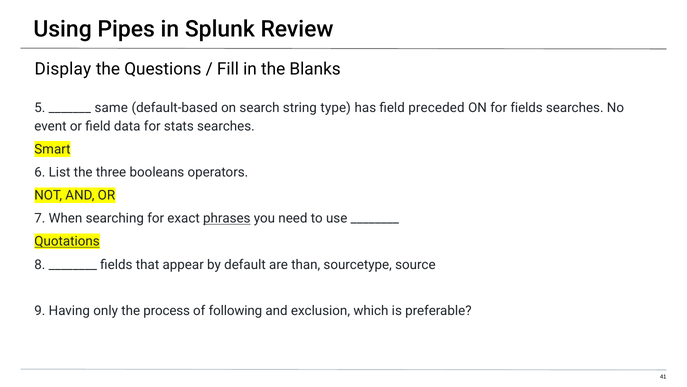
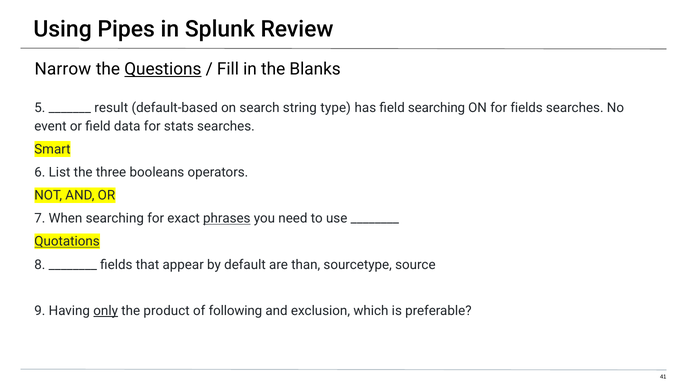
Display: Display -> Narrow
Questions underline: none -> present
same: same -> result
field preceded: preceded -> searching
only underline: none -> present
process: process -> product
